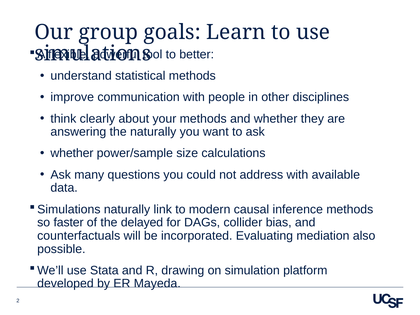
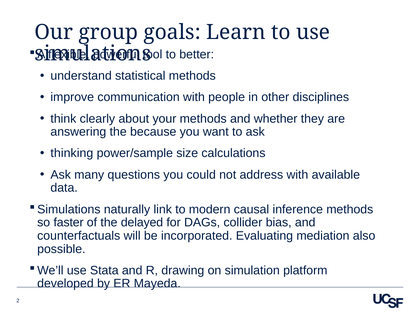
the naturally: naturally -> because
whether at (72, 153): whether -> thinking
